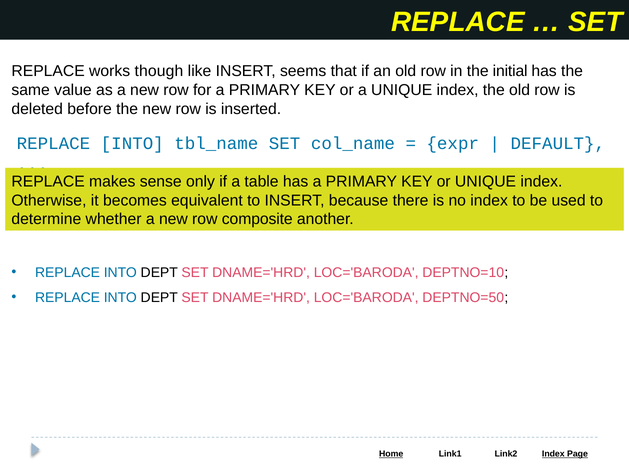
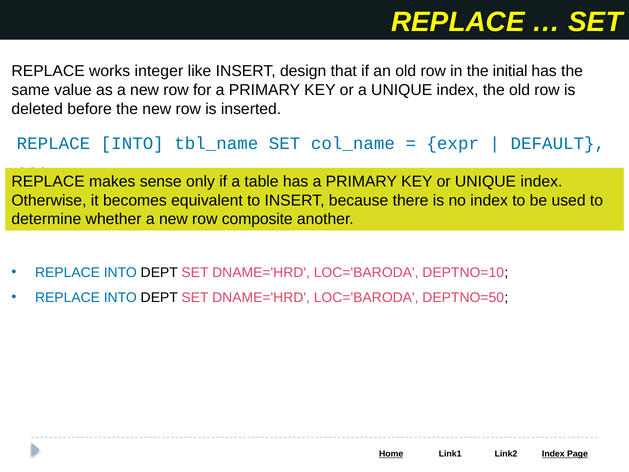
though: though -> integer
seems: seems -> design
